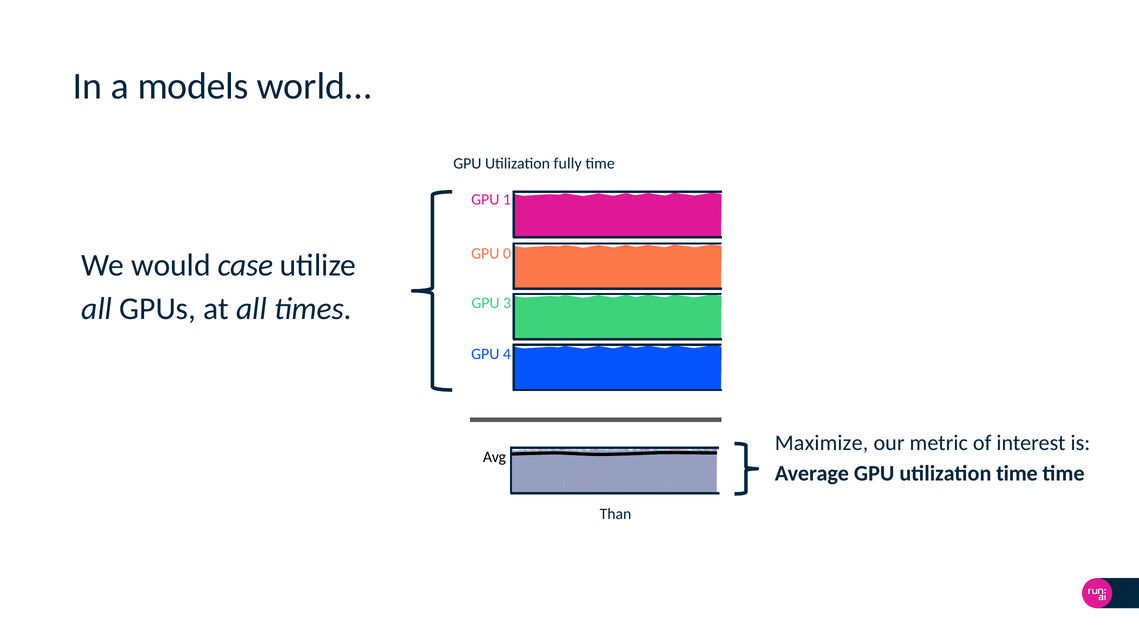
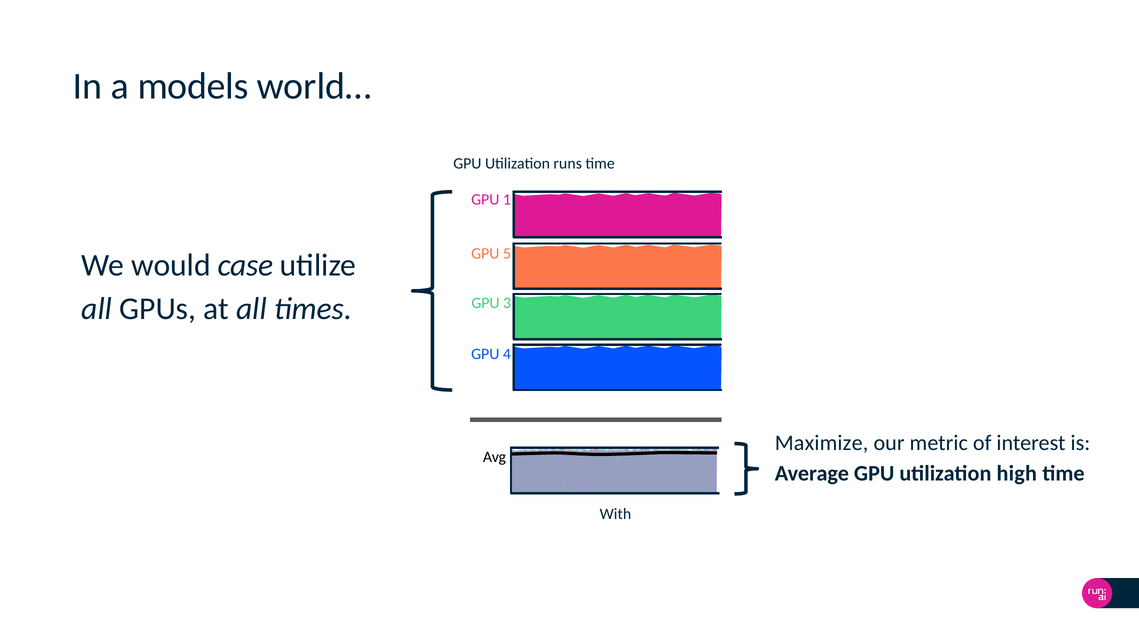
fully: fully -> runs
0: 0 -> 5
utilization time: time -> high
Than: Than -> With
